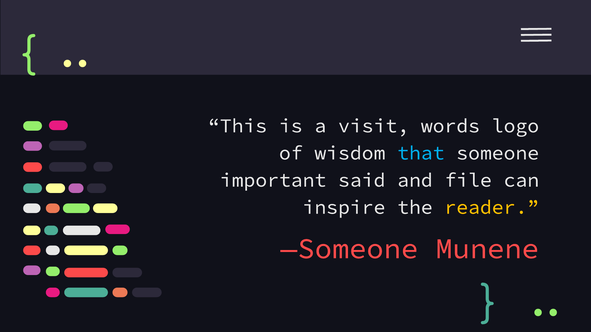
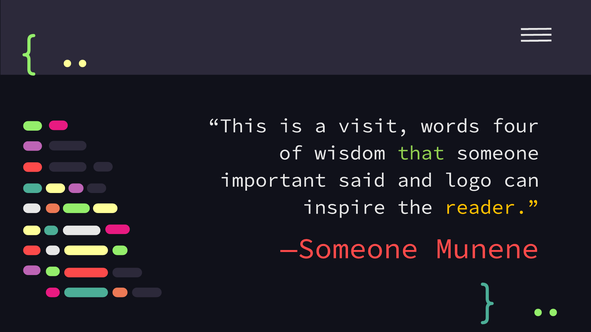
logo: logo -> four
that colour: light blue -> light green
file: file -> logo
